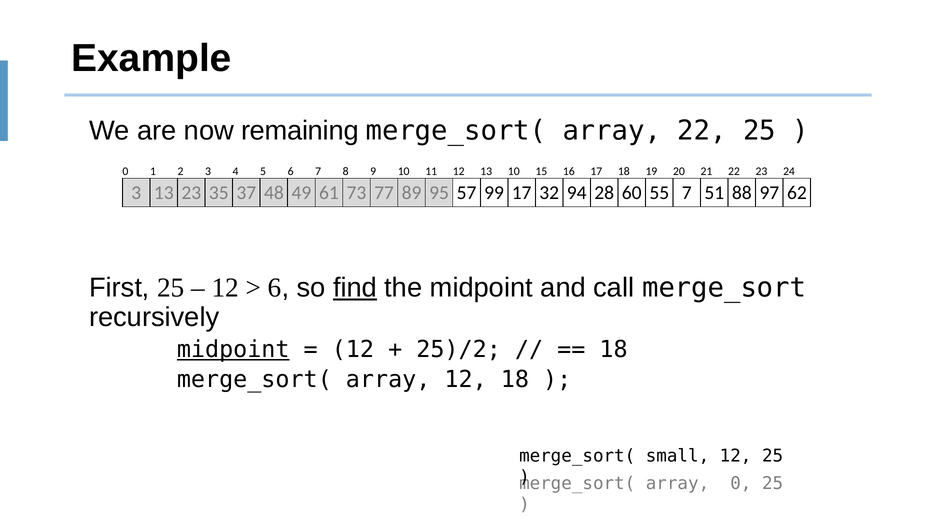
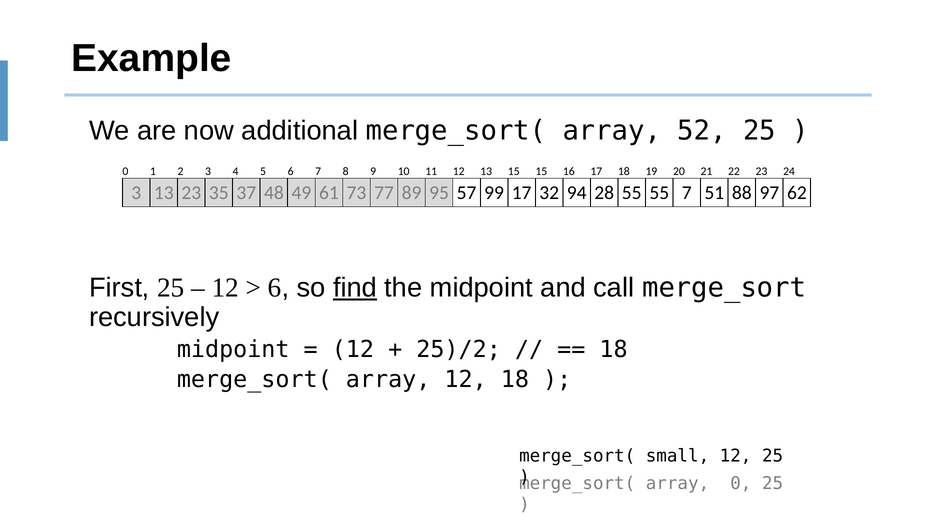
remaining: remaining -> additional
array 22: 22 -> 52
13 10: 10 -> 15
28 60: 60 -> 55
midpoint at (233, 349) underline: present -> none
